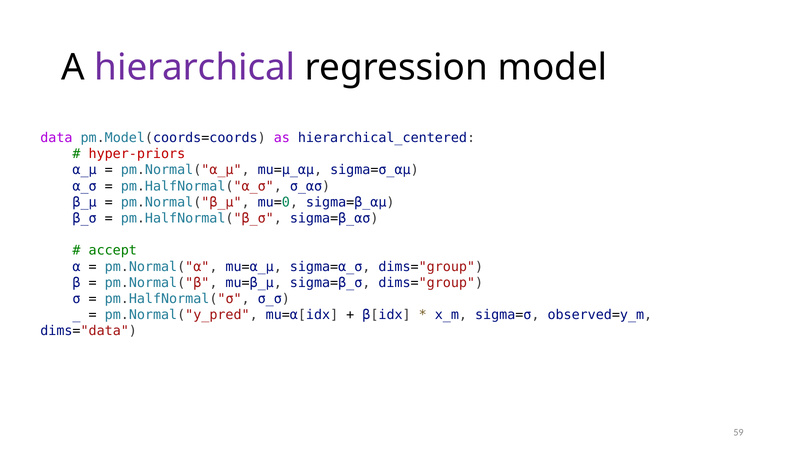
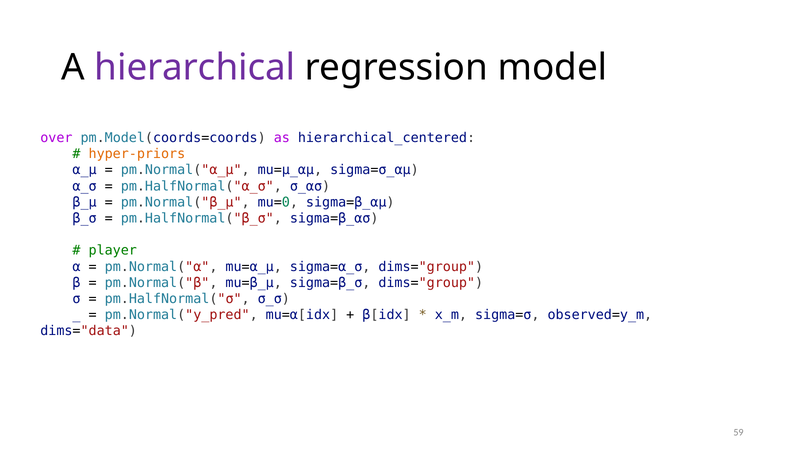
data: data -> over
hyper-priors colour: red -> orange
accept: accept -> player
